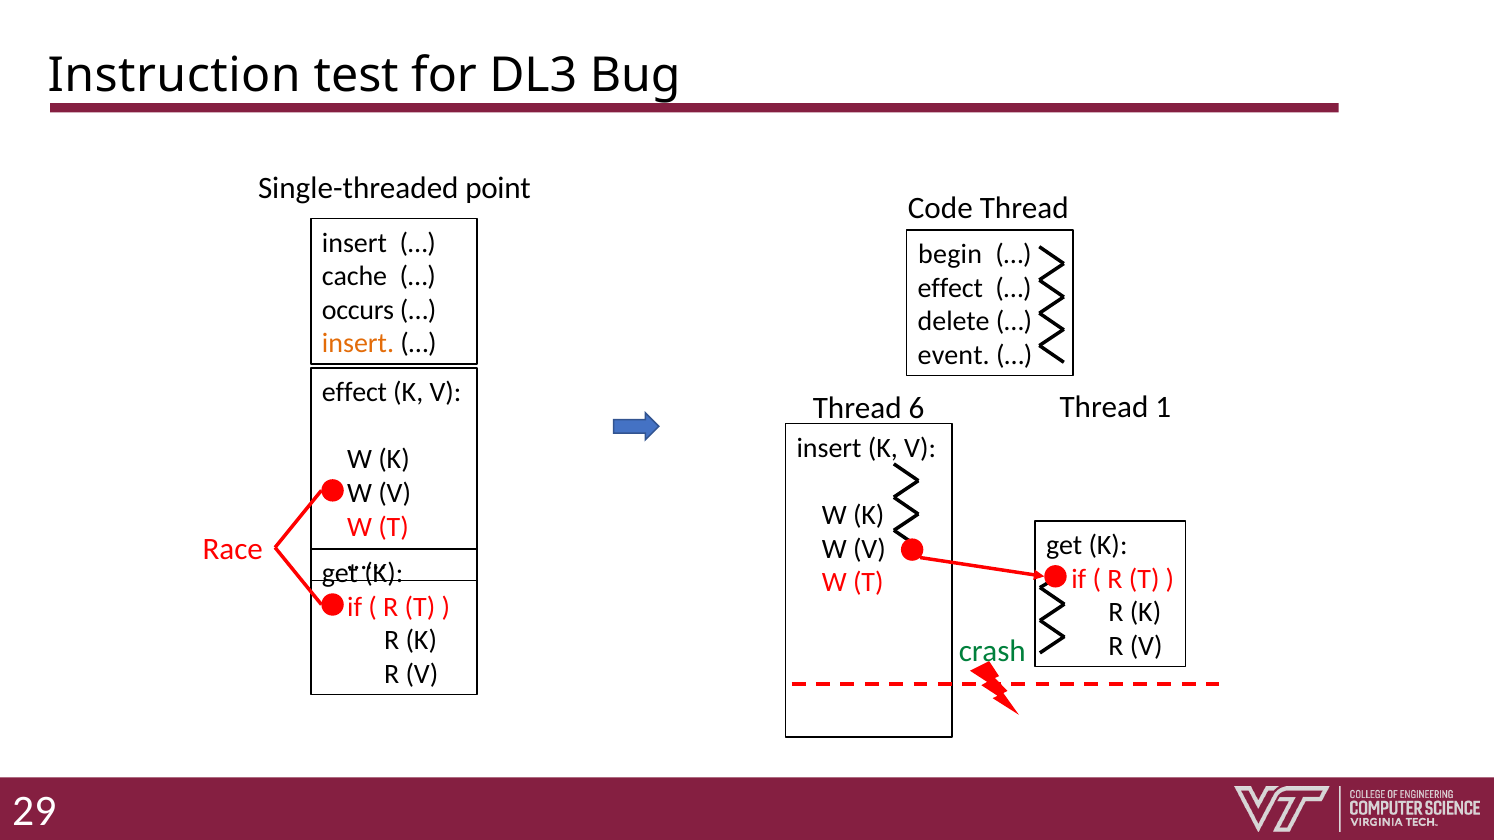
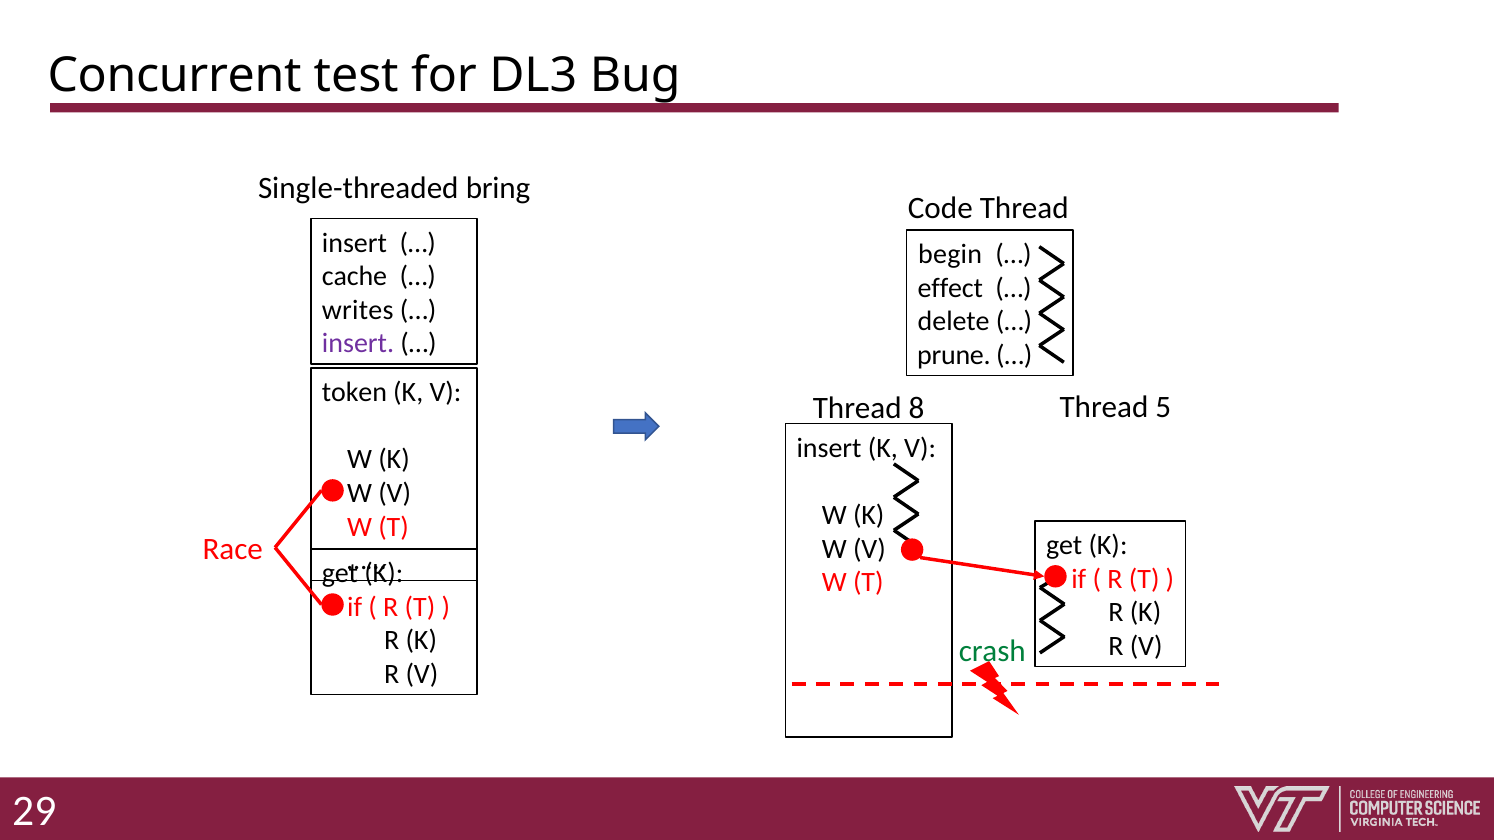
Instruction: Instruction -> Concurrent
point: point -> bring
occurs: occurs -> writes
insert at (358, 344) colour: orange -> purple
event: event -> prune
effect at (355, 393): effect -> token
6: 6 -> 8
1: 1 -> 5
